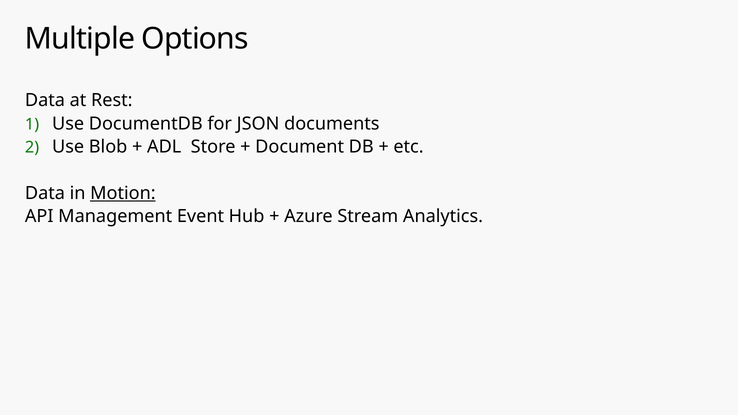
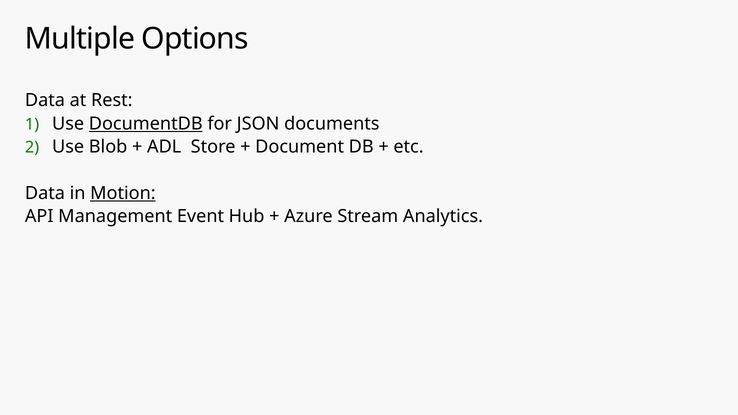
DocumentDB underline: none -> present
